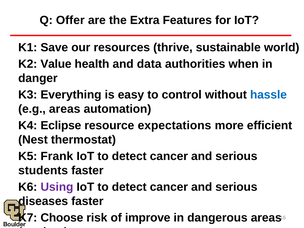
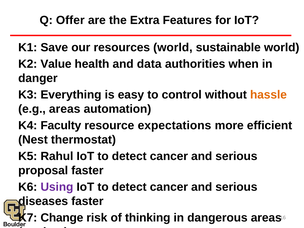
resources thrive: thrive -> world
hassle colour: blue -> orange
Eclipse: Eclipse -> Faculty
Frank: Frank -> Rahul
students: students -> proposal
Choose: Choose -> Change
improve: improve -> thinking
